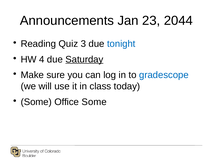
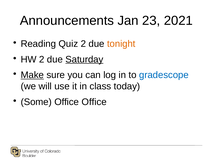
2044: 2044 -> 2021
Quiz 3: 3 -> 2
tonight colour: blue -> orange
HW 4: 4 -> 2
Make underline: none -> present
Office Some: Some -> Office
